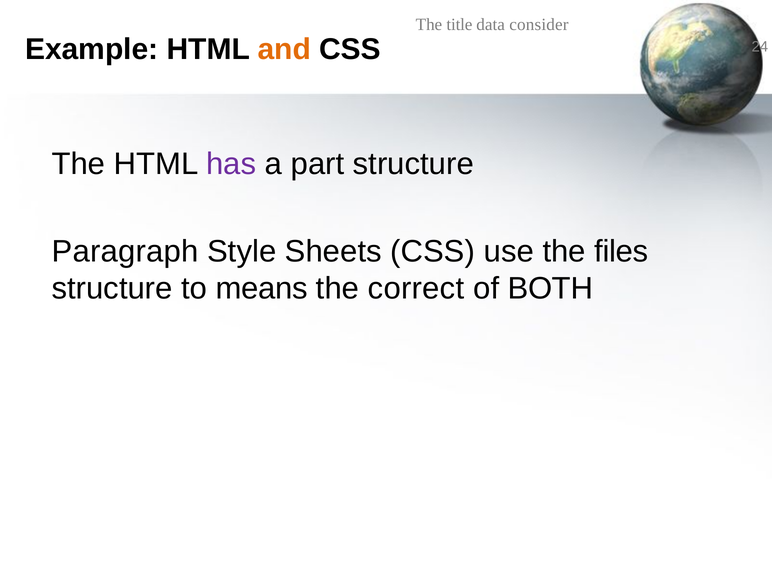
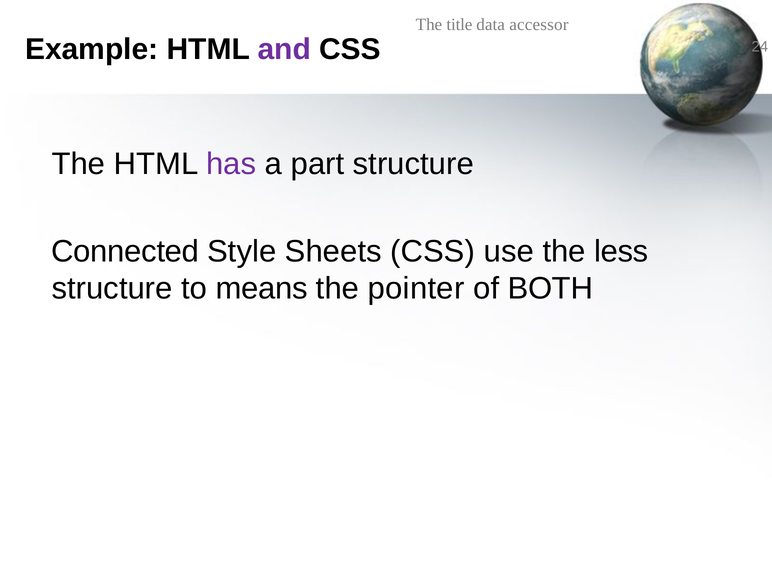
consider: consider -> accessor
and colour: orange -> purple
Paragraph: Paragraph -> Connected
files: files -> less
correct: correct -> pointer
